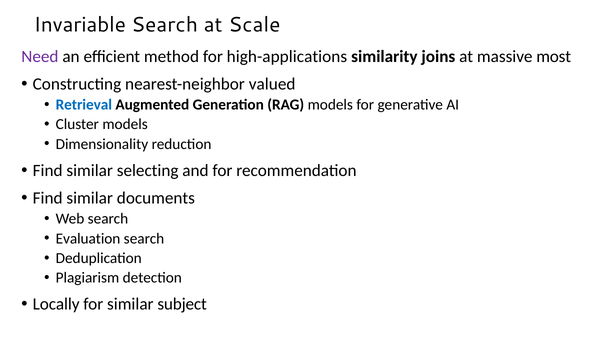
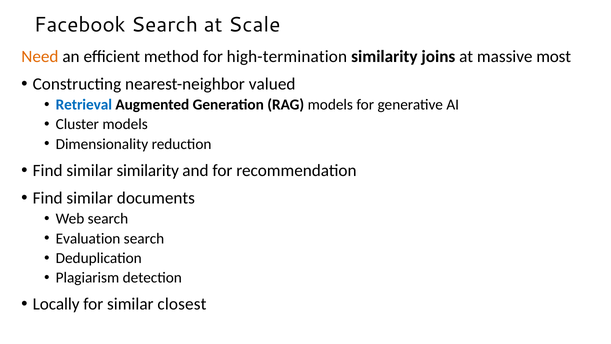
Invariable: Invariable -> Facebook
Need colour: purple -> orange
high-applications: high-applications -> high-termination
similar selecting: selecting -> similarity
subject: subject -> closest
